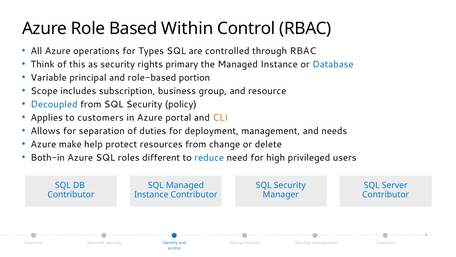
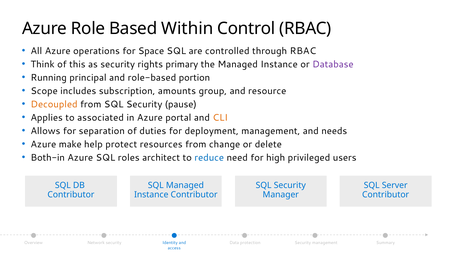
Types: Types -> Space
Database colour: blue -> purple
Variable: Variable -> Running
business: business -> amounts
Decoupled colour: blue -> orange
policy: policy -> pause
customers: customers -> associated
different: different -> architect
